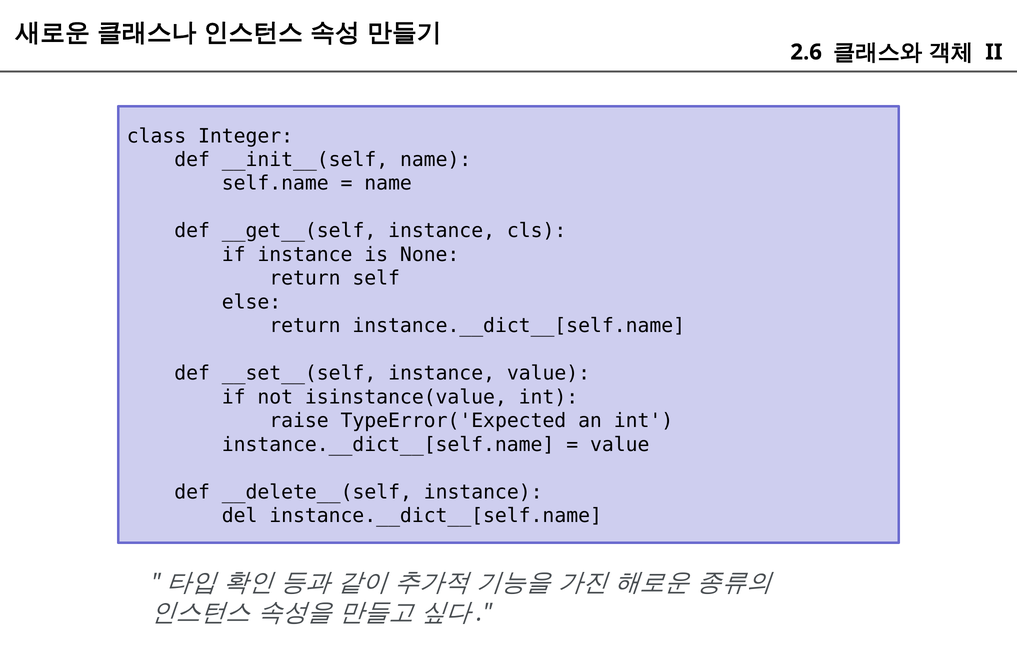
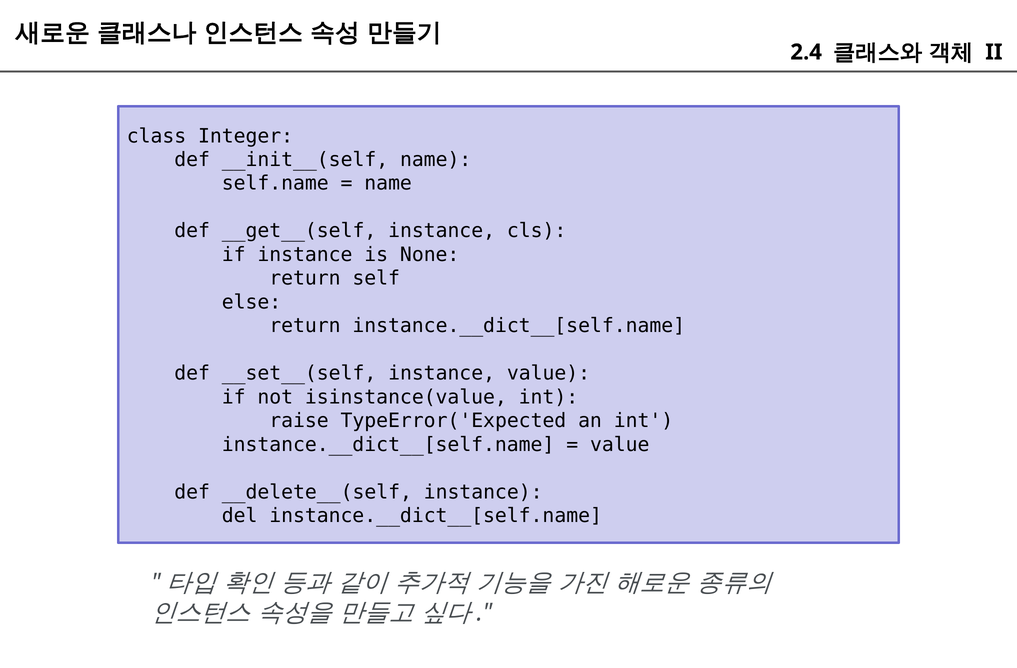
2.6: 2.6 -> 2.4
